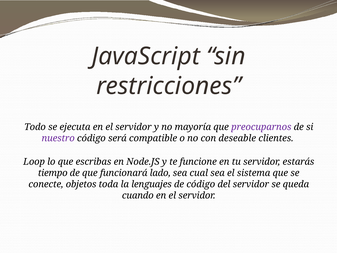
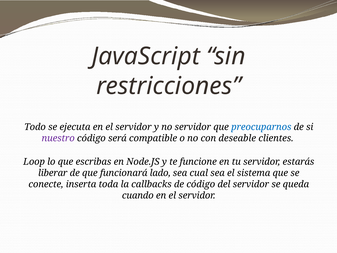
no mayoría: mayoría -> servidor
preocuparnos colour: purple -> blue
tiempo: tiempo -> liberar
objetos: objetos -> inserta
lenguajes: lenguajes -> callbacks
